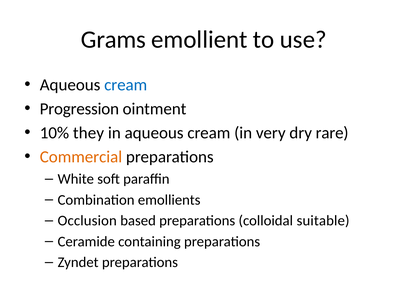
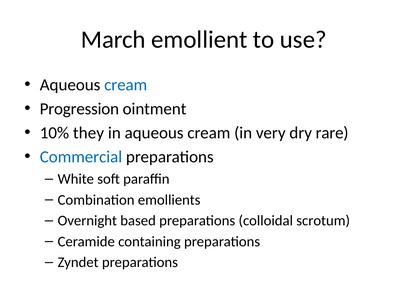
Grams: Grams -> March
Commercial colour: orange -> blue
Occlusion: Occlusion -> Overnight
suitable: suitable -> scrotum
